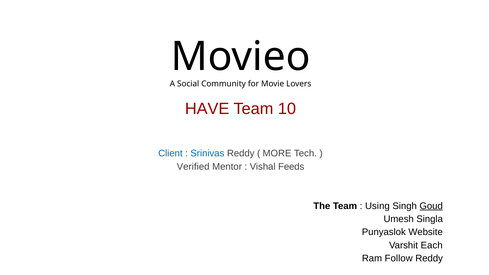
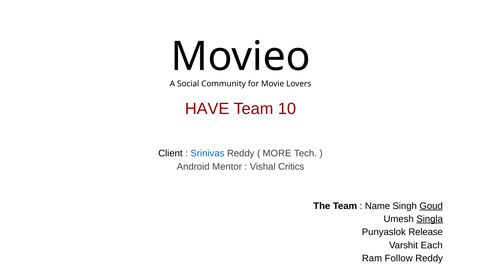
Client colour: blue -> black
Verified: Verified -> Android
Feeds: Feeds -> Critics
Using: Using -> Name
Singla underline: none -> present
Website: Website -> Release
